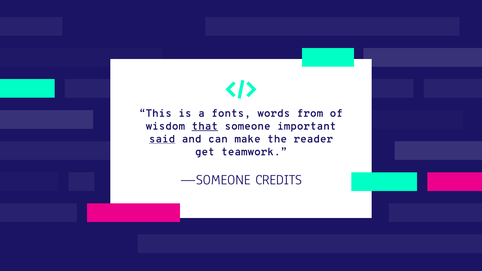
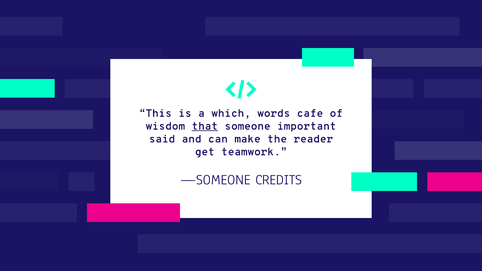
fonts: fonts -> which
from: from -> cafe
said underline: present -> none
